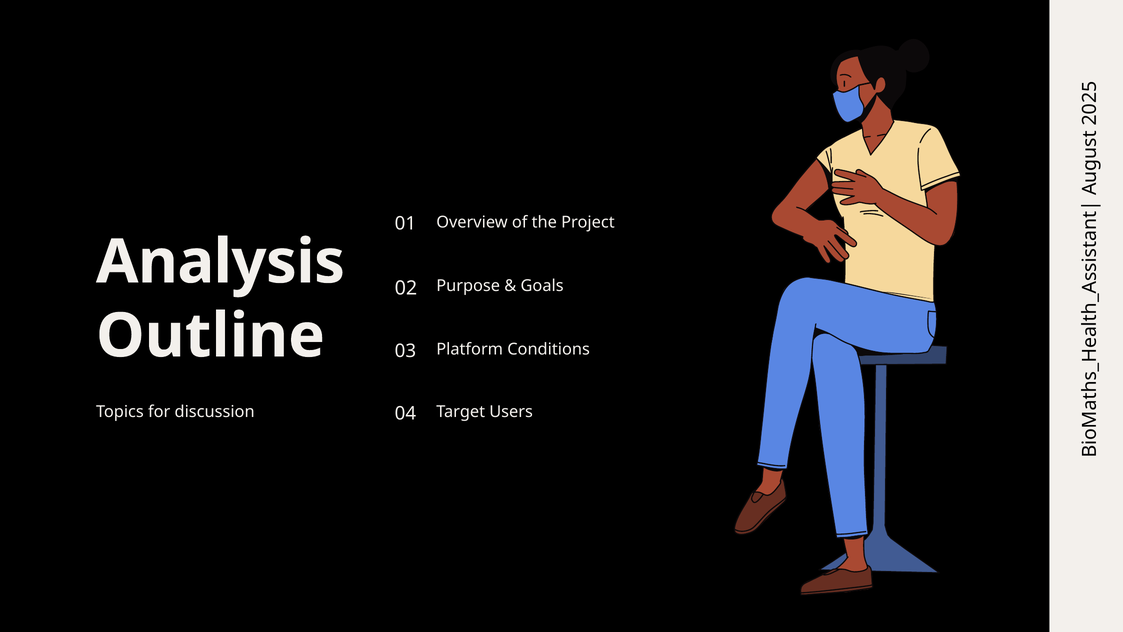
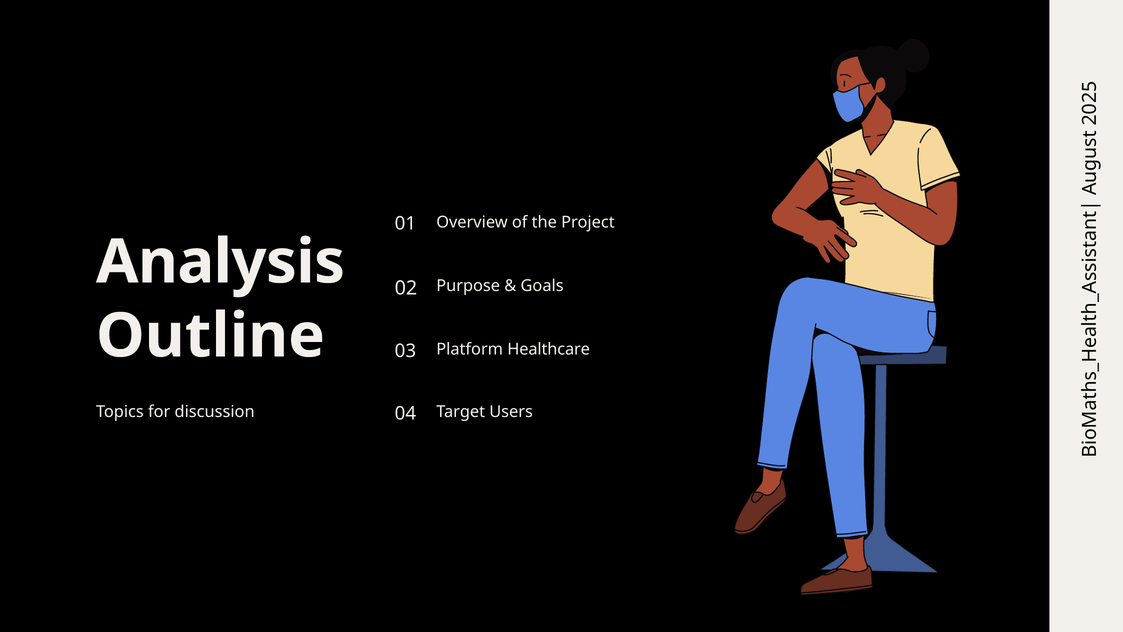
Conditions: Conditions -> Healthcare
